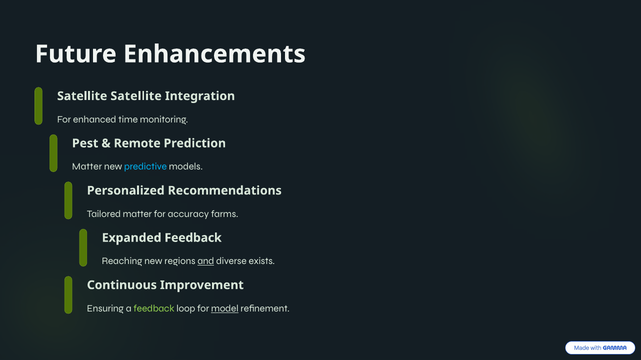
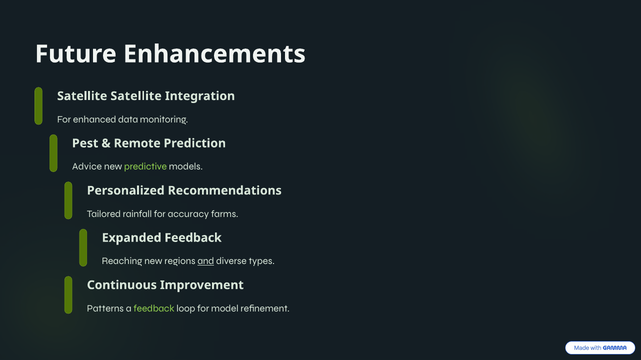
time: time -> data
Matter at (87, 167): Matter -> Advice
predictive colour: light blue -> light green
Tailored matter: matter -> rainfall
exists: exists -> types
Ensuring: Ensuring -> Patterns
model underline: present -> none
